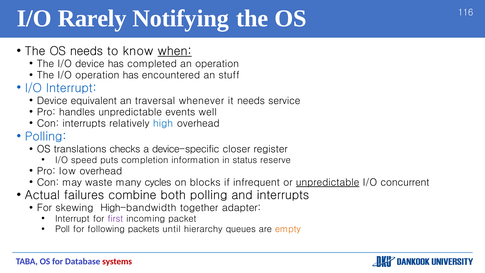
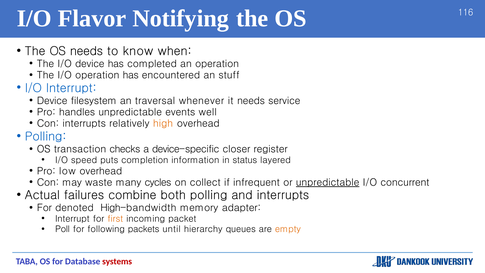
Rarely: Rarely -> Flavor
when underline: present -> none
equivalent: equivalent -> filesystem
high colour: blue -> orange
translations: translations -> transaction
reserve: reserve -> layered
blocks: blocks -> collect
skewing: skewing -> denoted
together: together -> memory
first colour: purple -> orange
